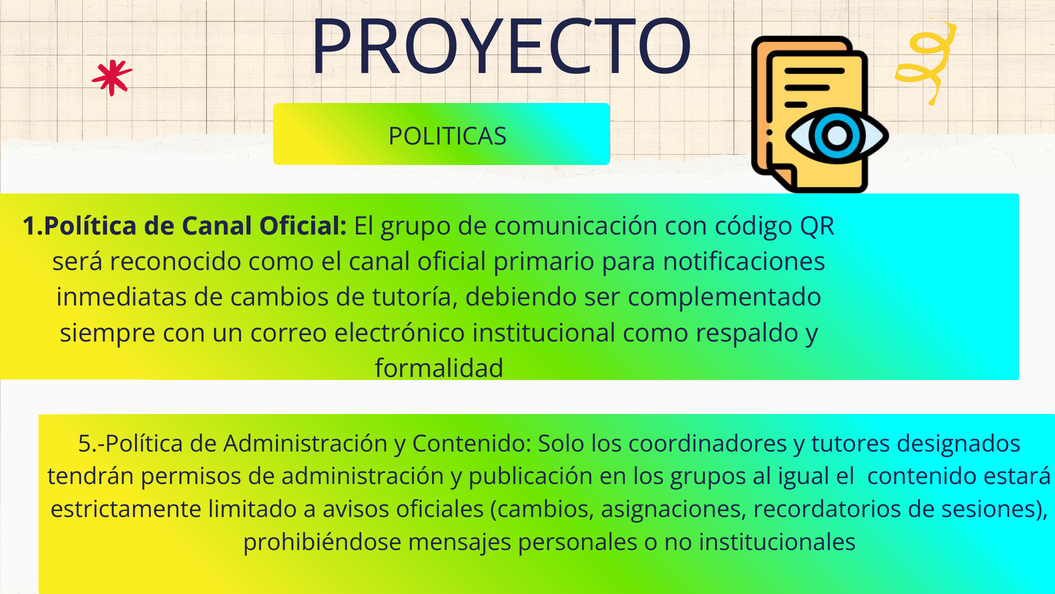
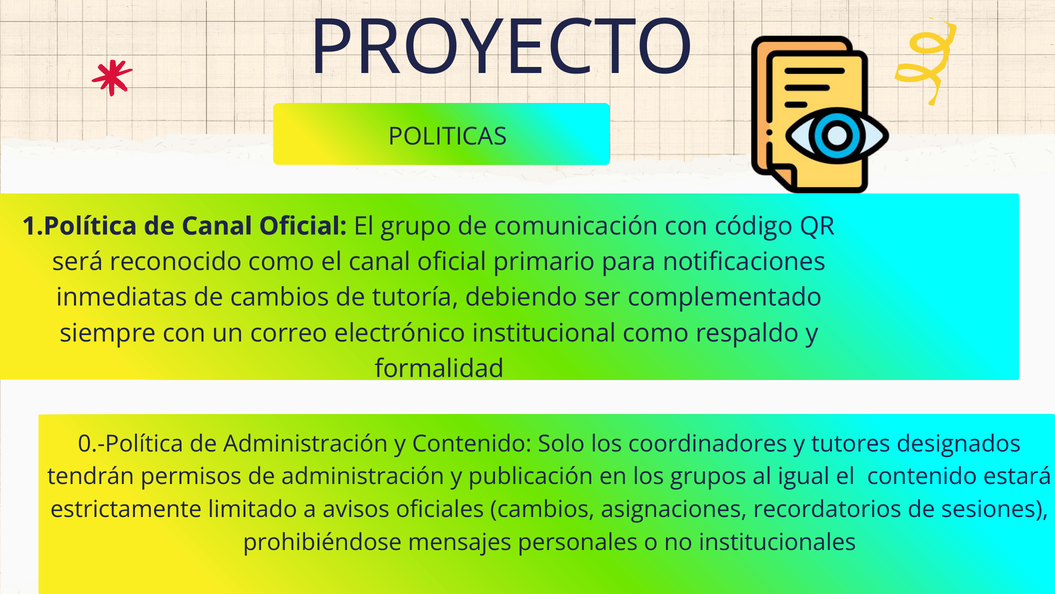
5.-Política: 5.-Política -> 0.-Política
